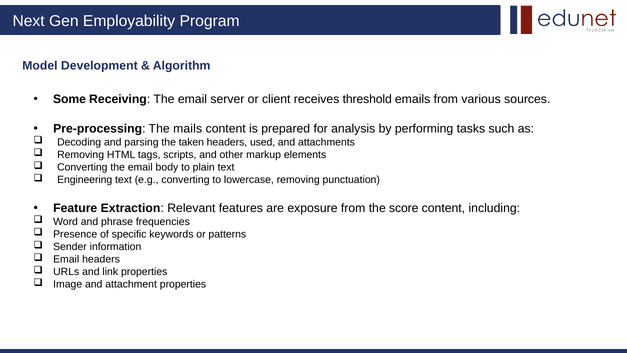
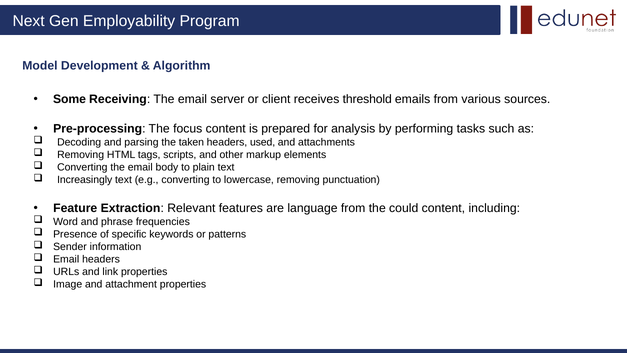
mails: mails -> focus
Engineering: Engineering -> Increasingly
exposure: exposure -> language
score: score -> could
